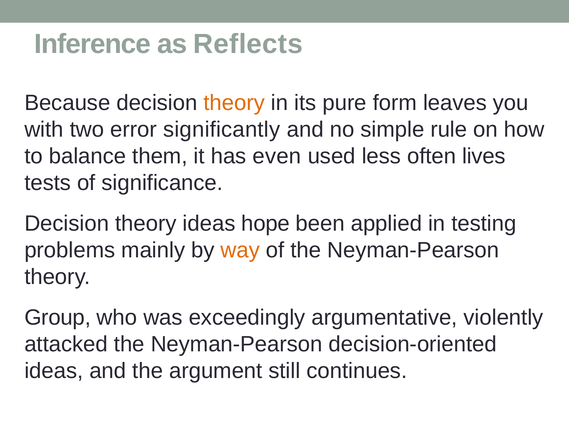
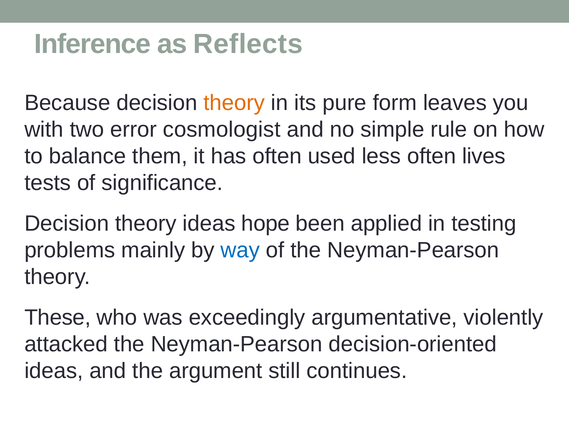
significantly: significantly -> cosmologist
has even: even -> often
way colour: orange -> blue
Group: Group -> These
